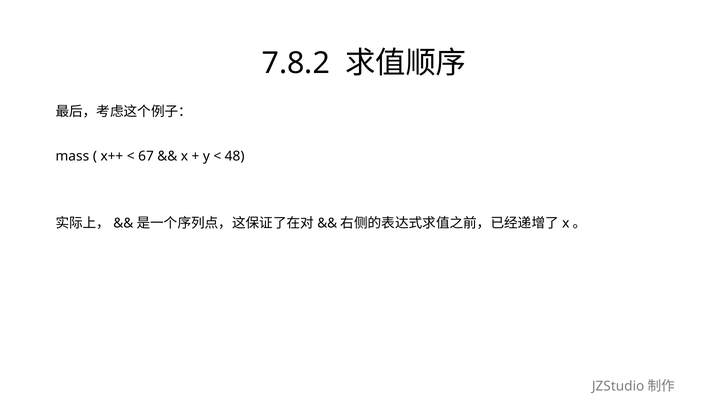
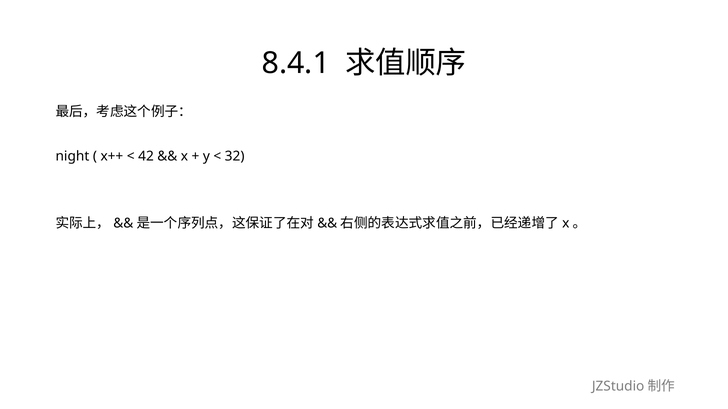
7.8.2: 7.8.2 -> 8.4.1
mass: mass -> night
67: 67 -> 42
48: 48 -> 32
